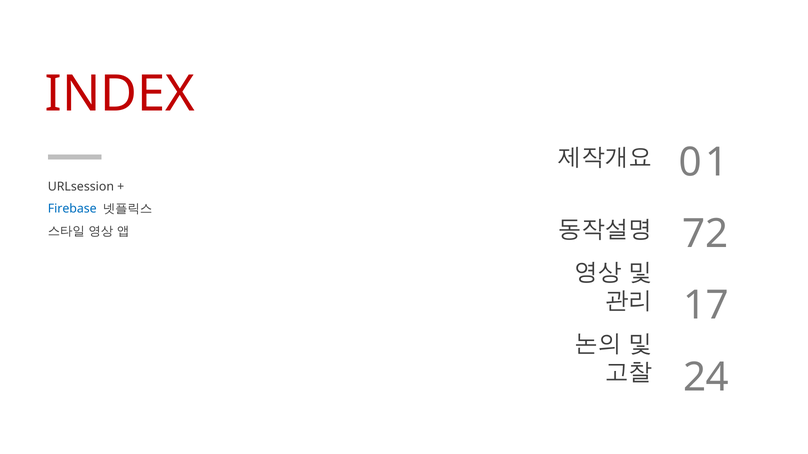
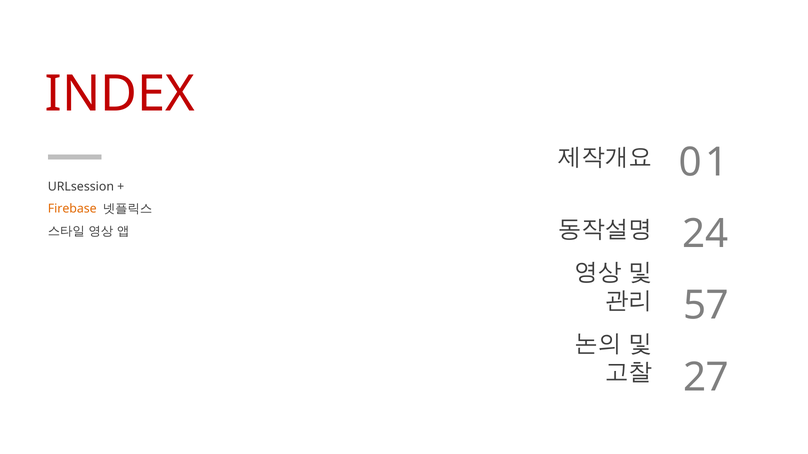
Firebase colour: blue -> orange
72: 72 -> 24
17: 17 -> 57
24: 24 -> 27
